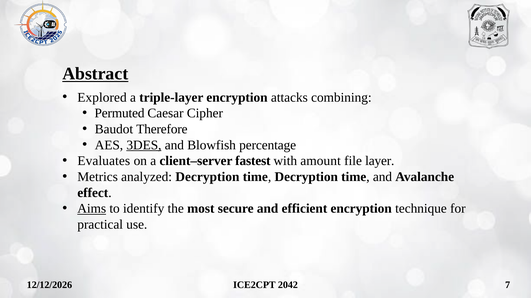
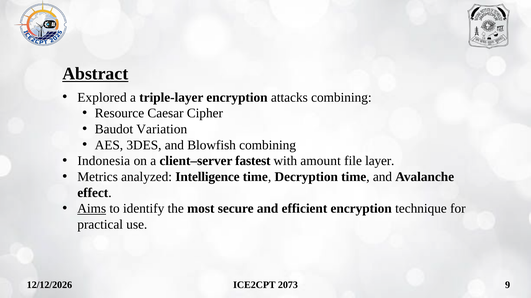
Permuted: Permuted -> Resource
Therefore: Therefore -> Variation
3DES underline: present -> none
Blowfish percentage: percentage -> combining
Evaluates: Evaluates -> Indonesia
analyzed Decryption: Decryption -> Intelligence
2042: 2042 -> 2073
7: 7 -> 9
